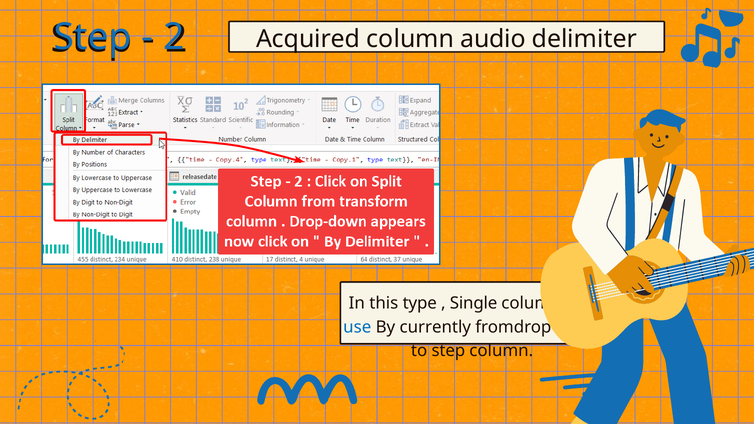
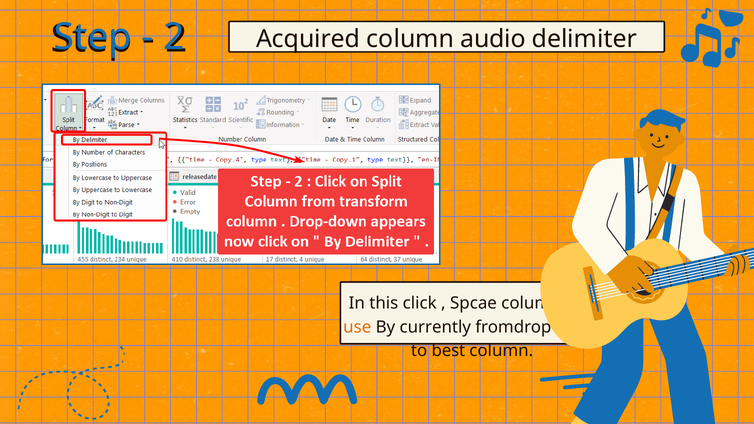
type: type -> click
Single: Single -> Spcae
use colour: blue -> orange
to step: step -> best
